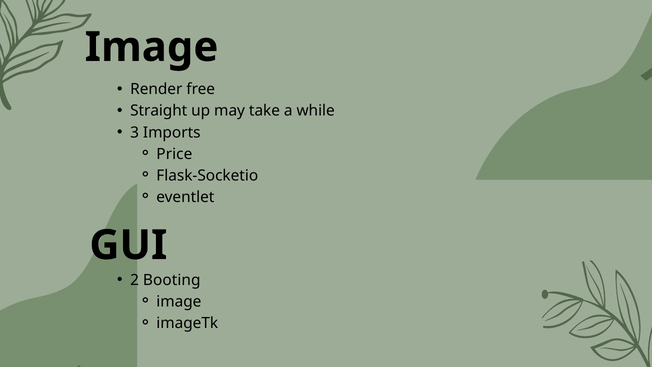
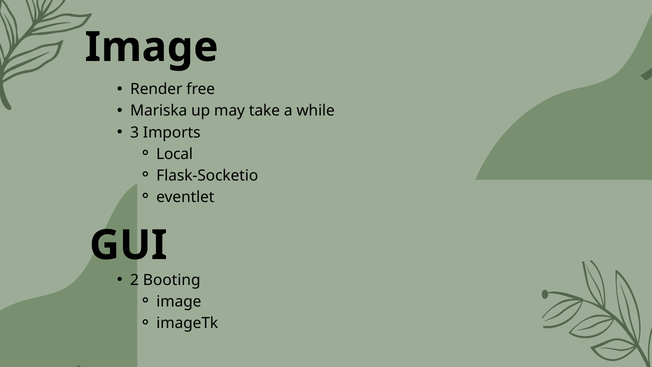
Straight: Straight -> Mariska
Price: Price -> Local
